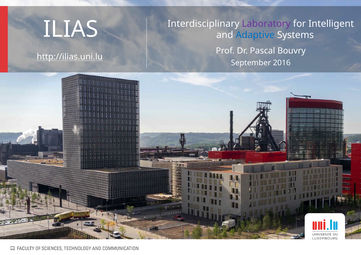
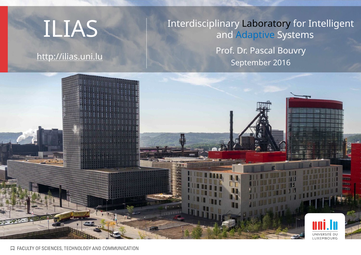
Laboratory colour: purple -> black
